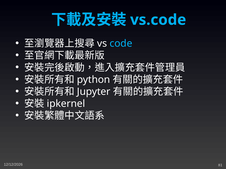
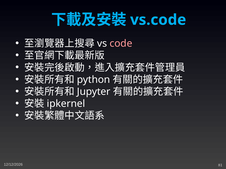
code colour: light blue -> pink
